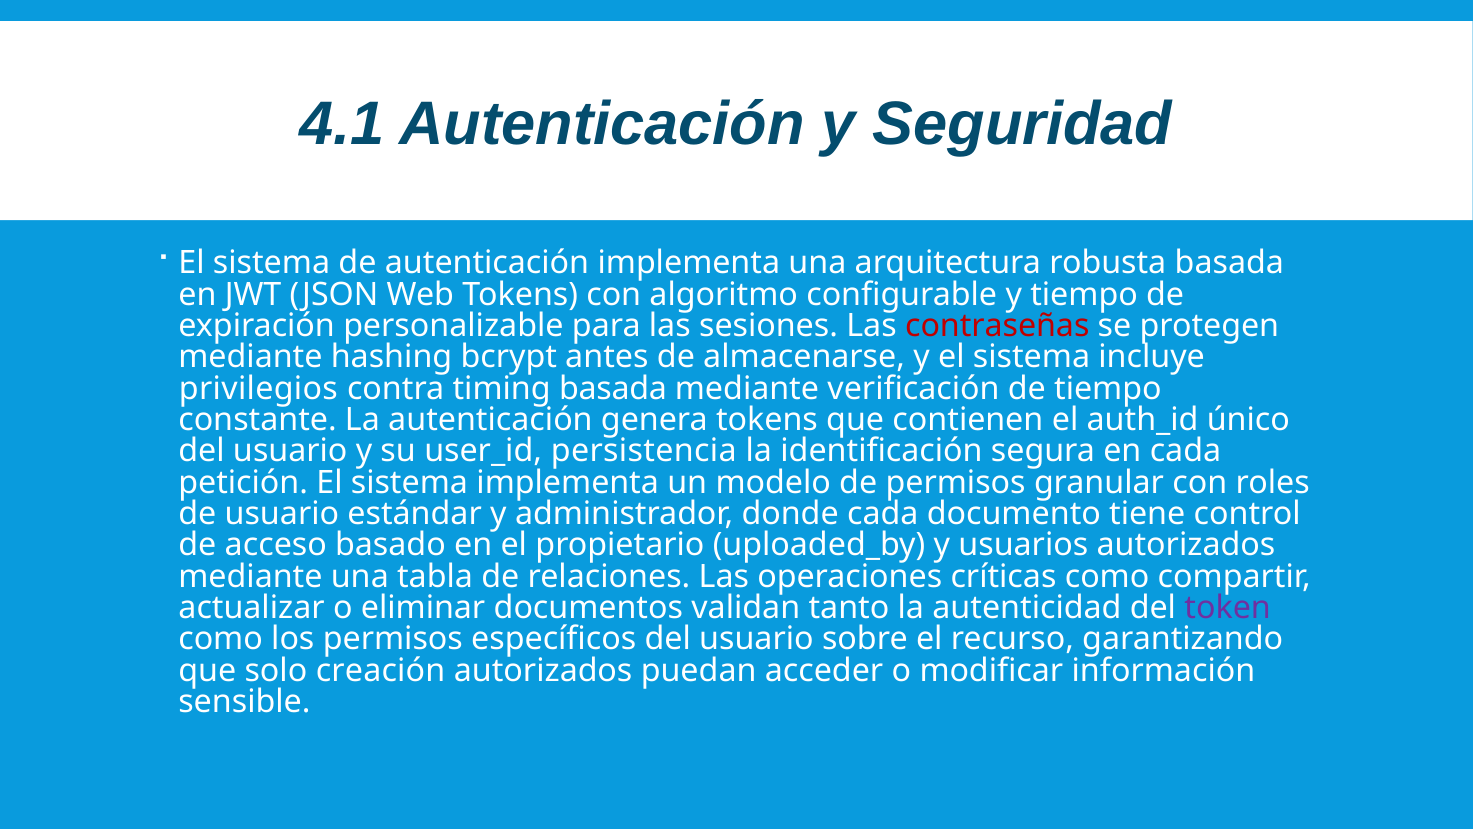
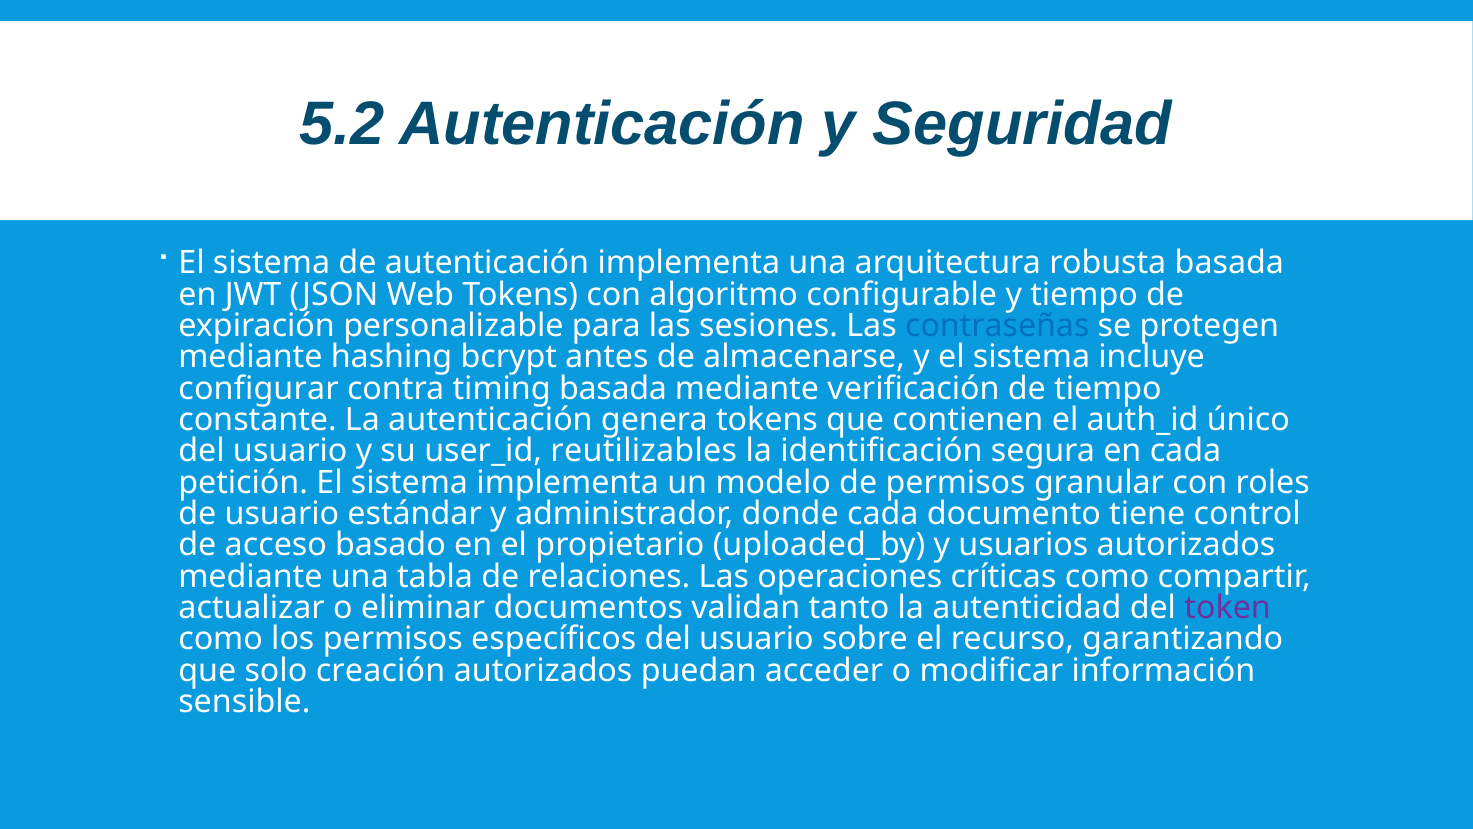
4.1: 4.1 -> 5.2
contraseñas colour: red -> blue
privilegios: privilegios -> configurar
persistencia: persistencia -> reutilizables
